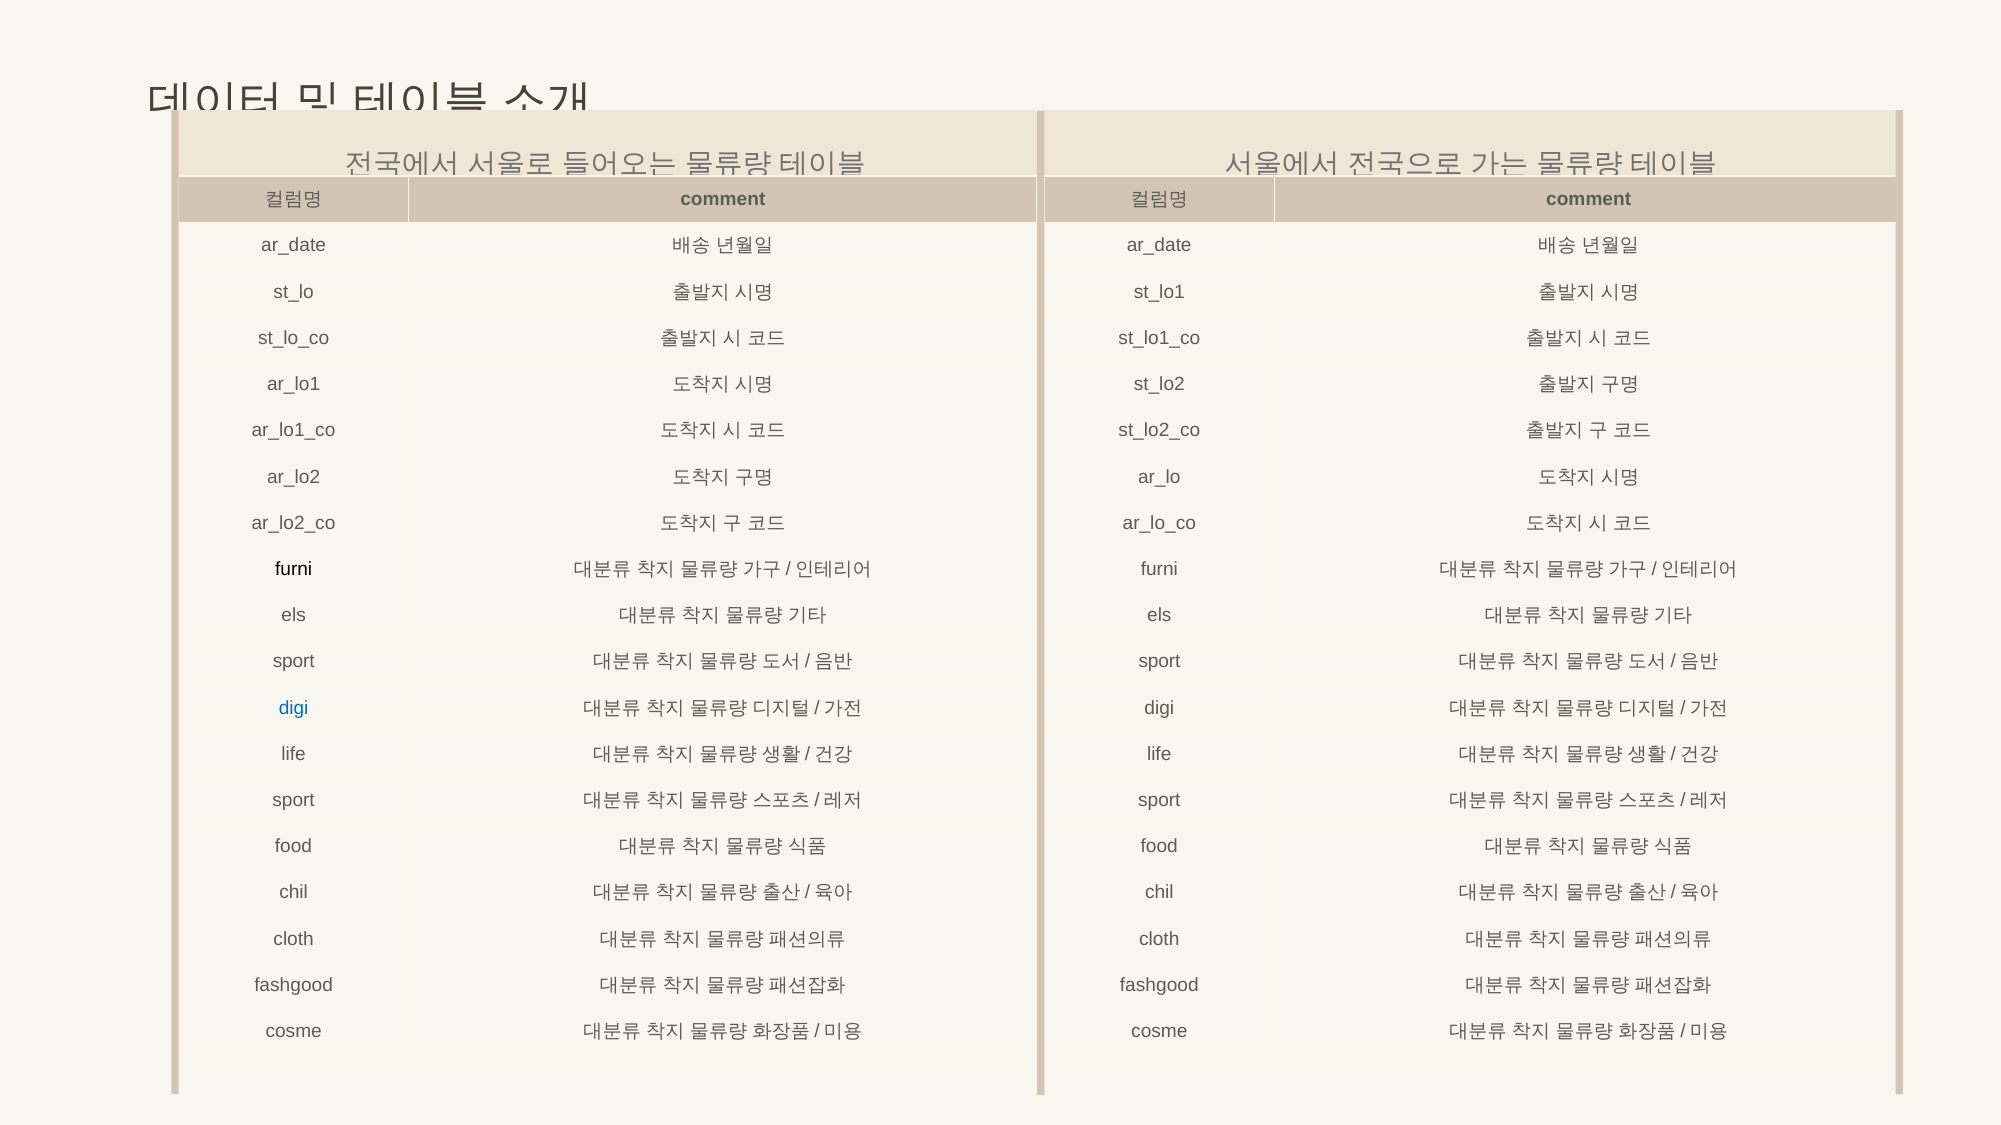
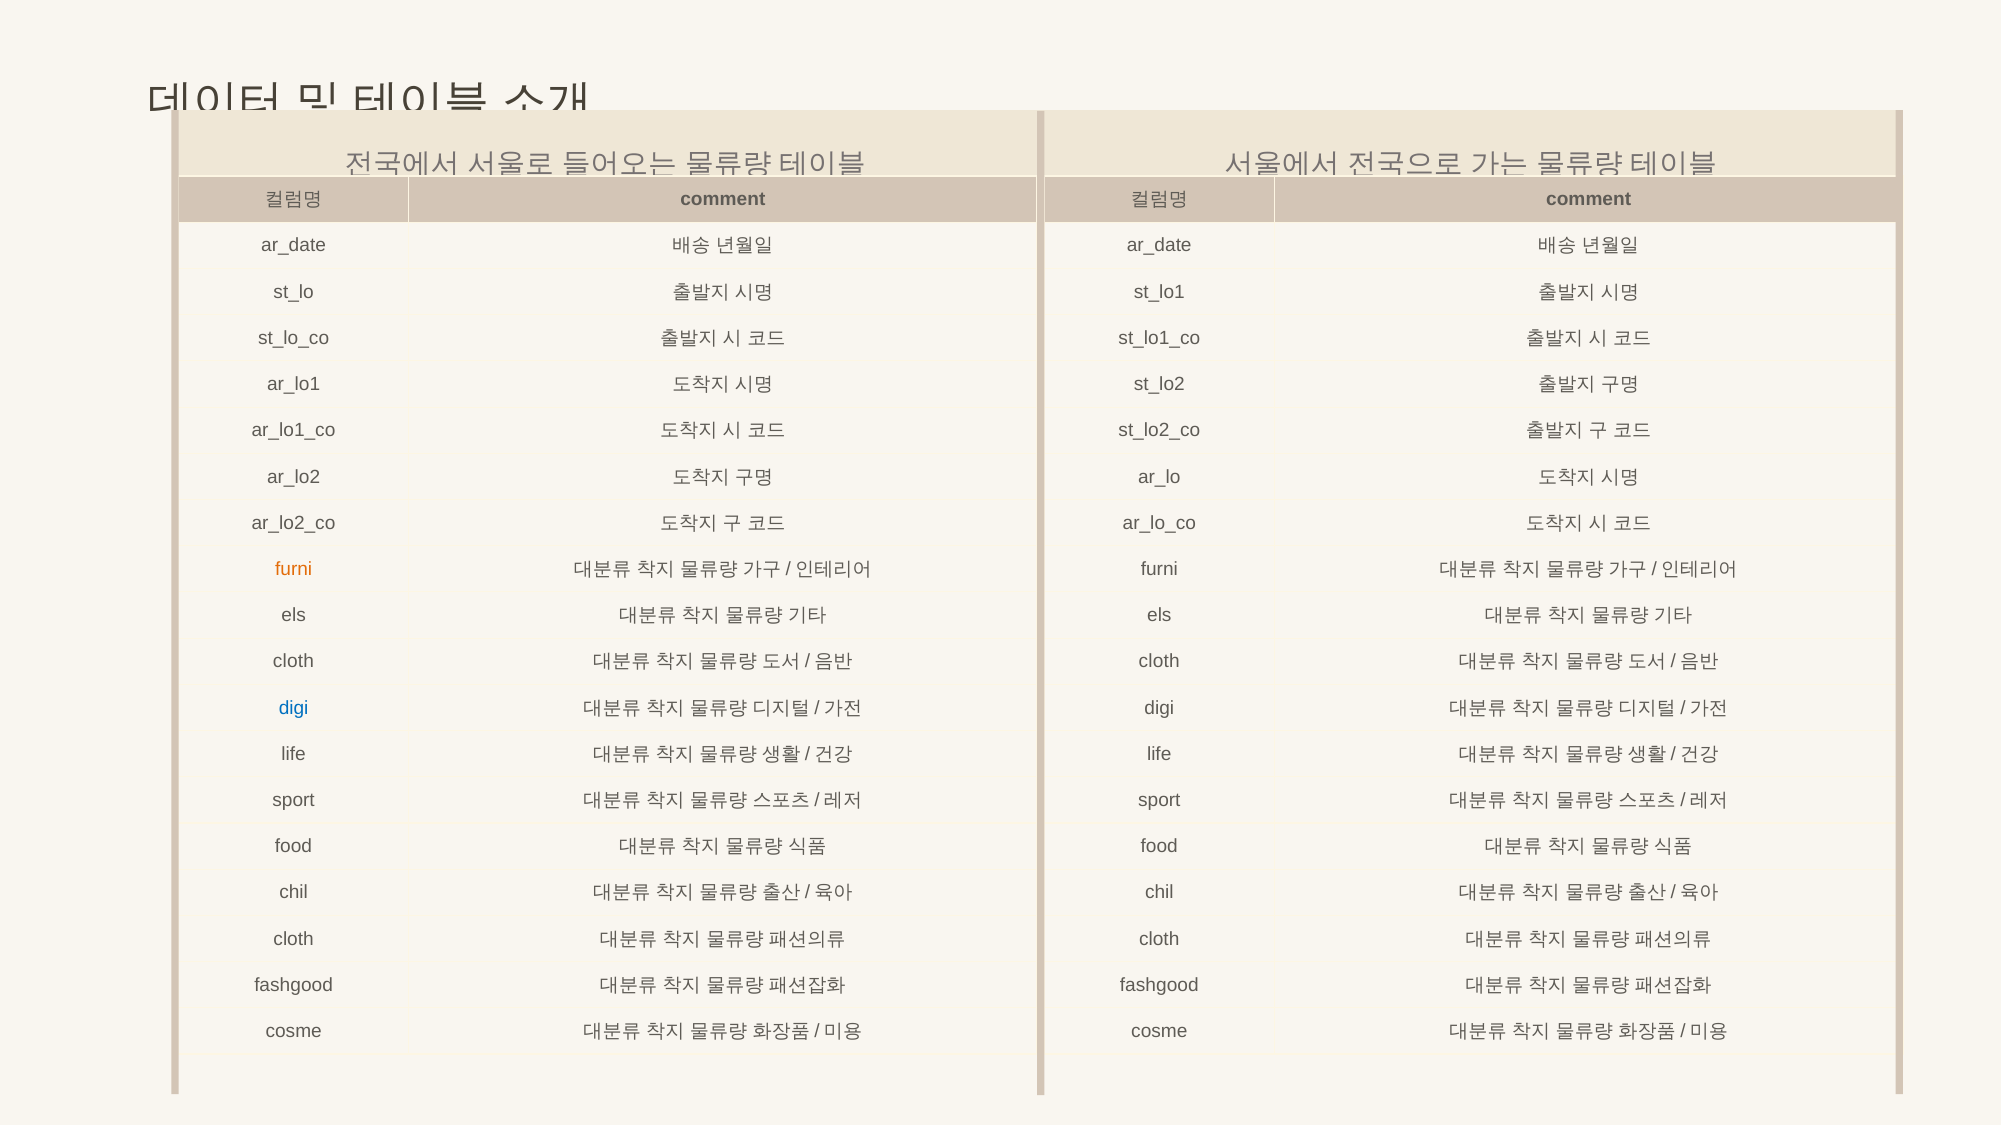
furni at (294, 569) colour: black -> orange
sport at (294, 662): sport -> cloth
sport at (1159, 662): sport -> cloth
